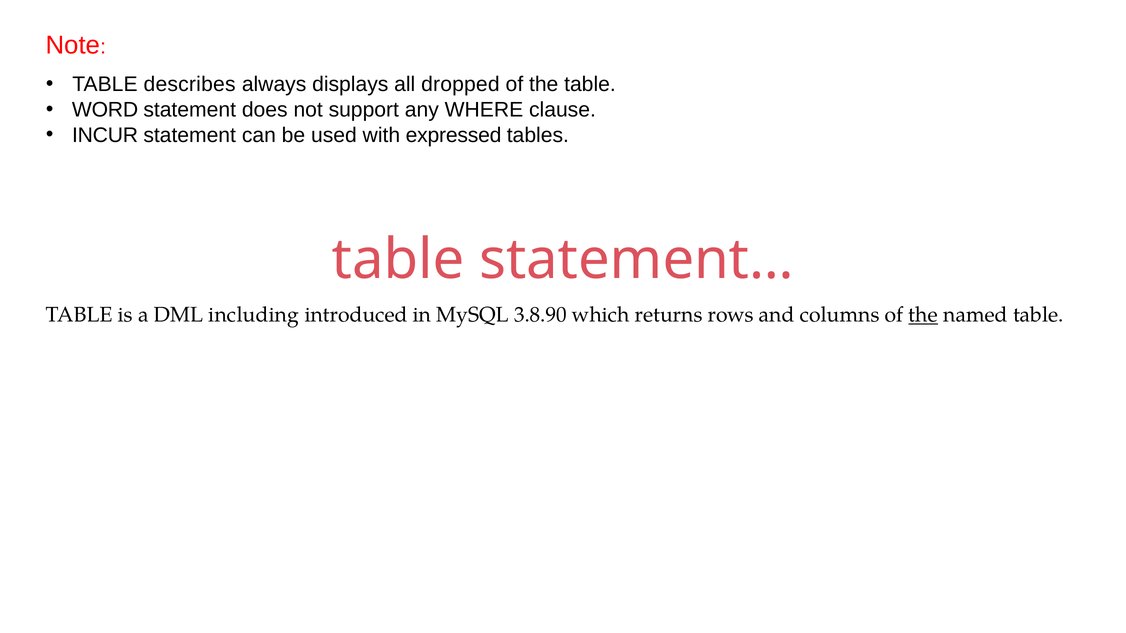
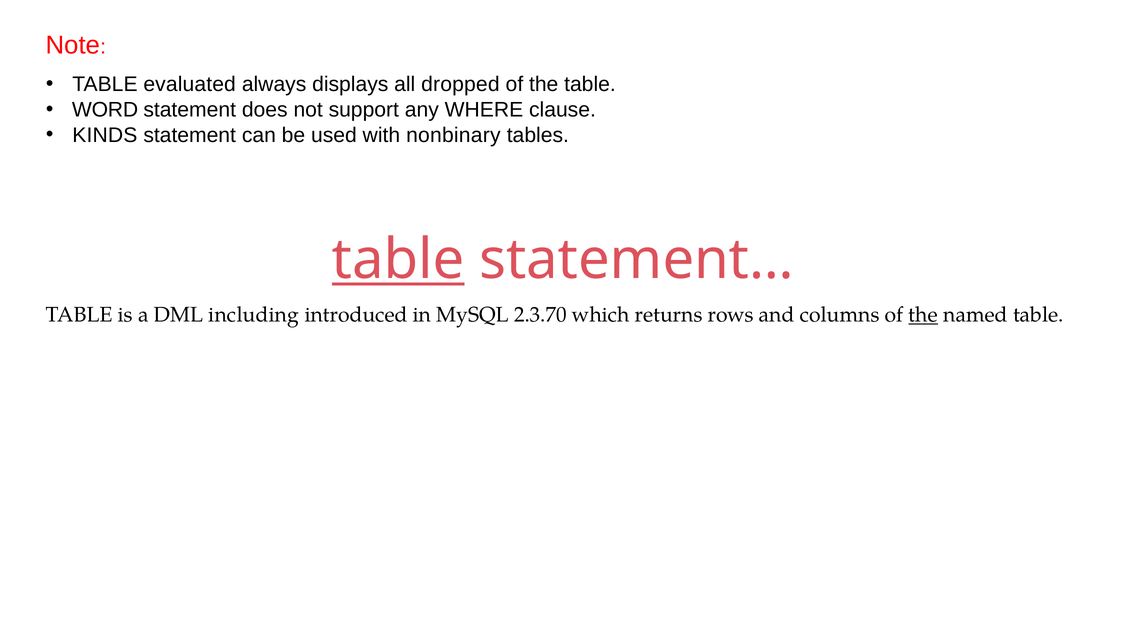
describes: describes -> evaluated
INCUR: INCUR -> KINDS
expressed: expressed -> nonbinary
table at (398, 260) underline: none -> present
3.8.90: 3.8.90 -> 2.3.70
